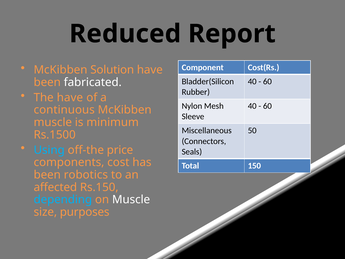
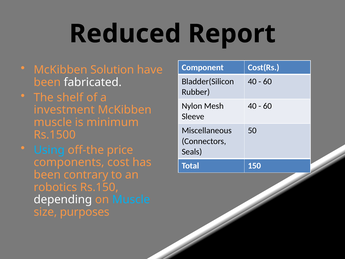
The have: have -> shelf
continuous: continuous -> investment
robotics: robotics -> contrary
affected: affected -> robotics
depending colour: light blue -> white
Muscle at (131, 199) colour: white -> light blue
